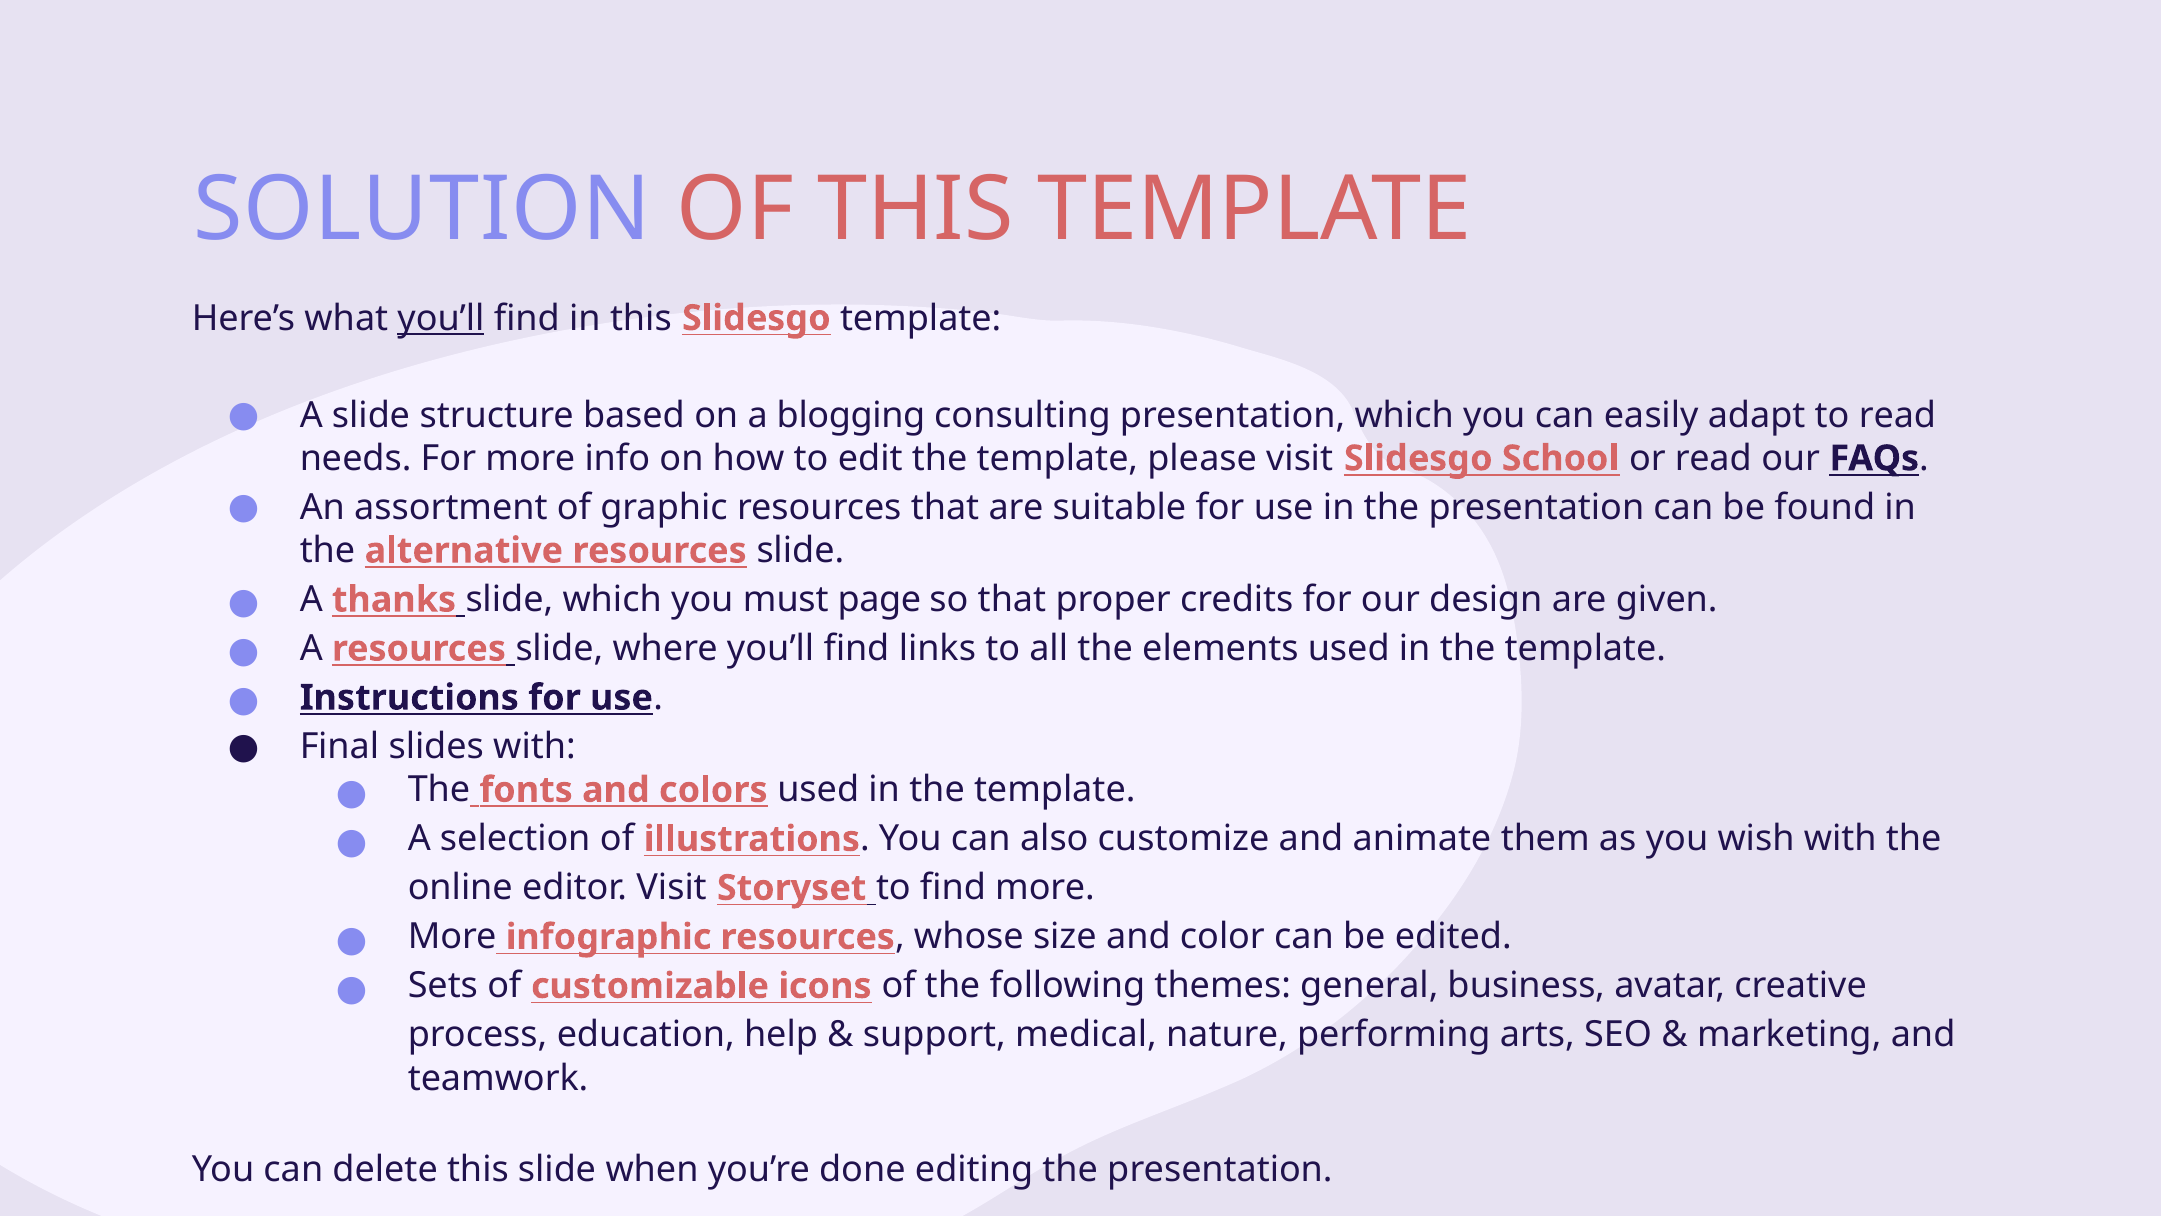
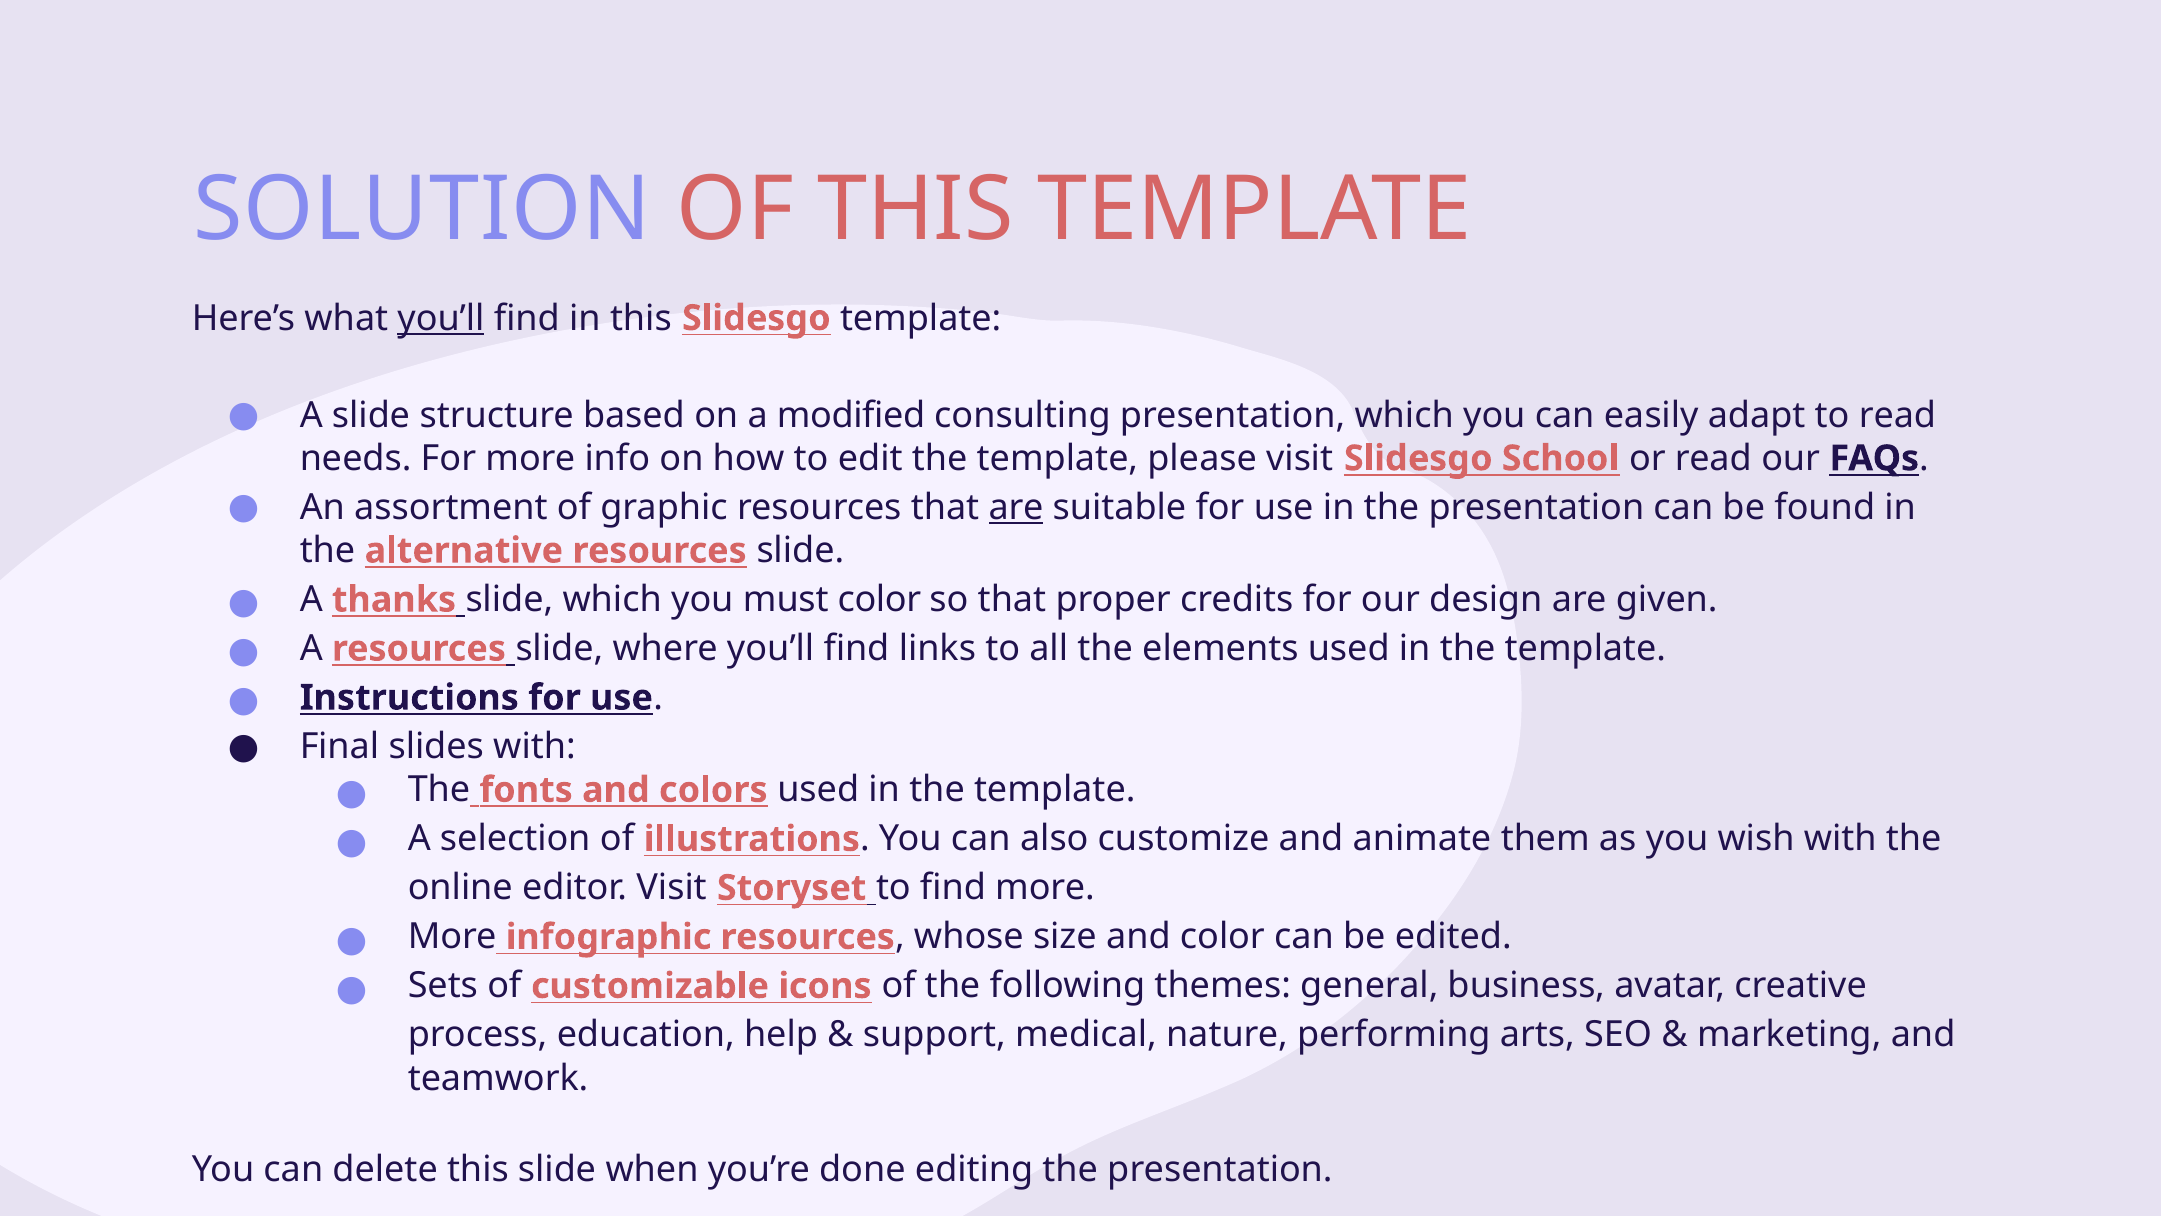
blogging: blogging -> modified
are at (1016, 507) underline: none -> present
must page: page -> color
